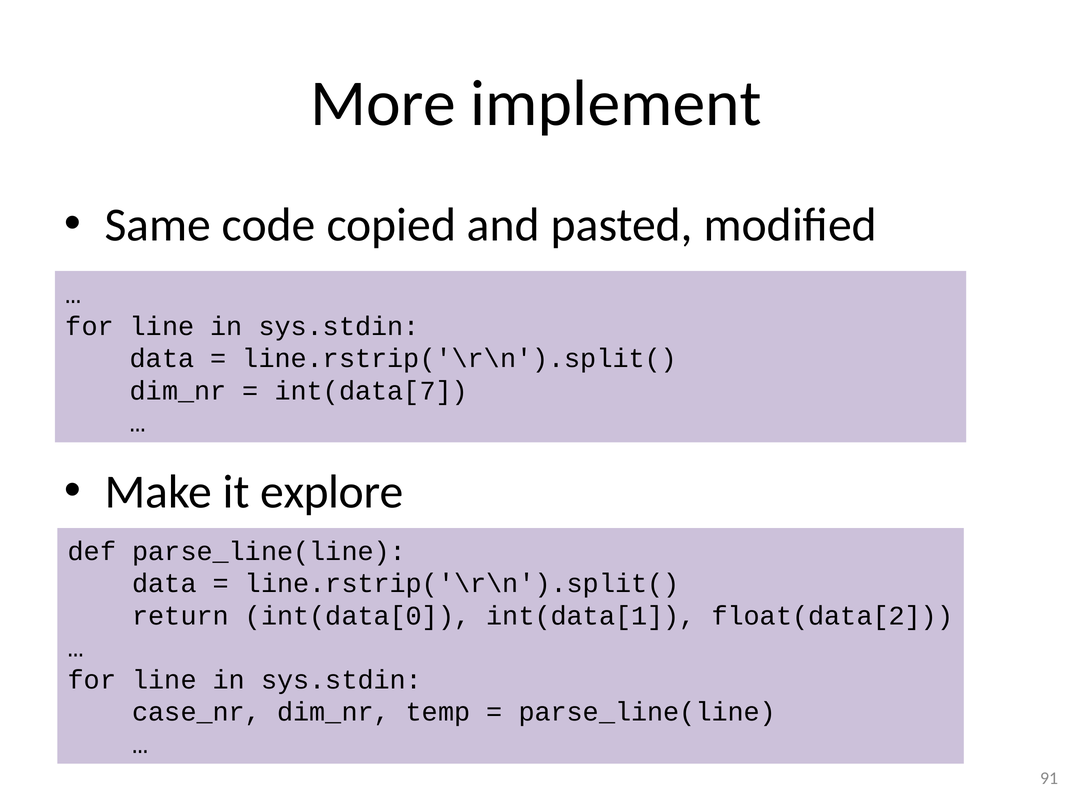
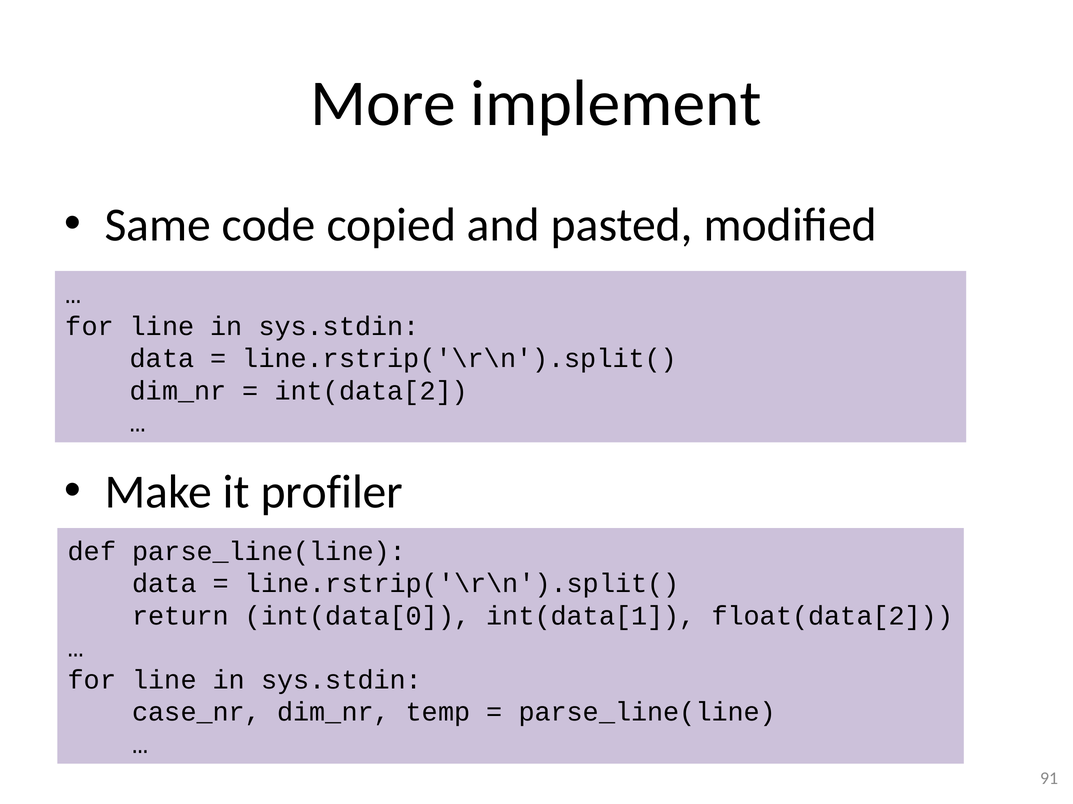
int(data[7: int(data[7 -> int(data[2
explore: explore -> profiler
